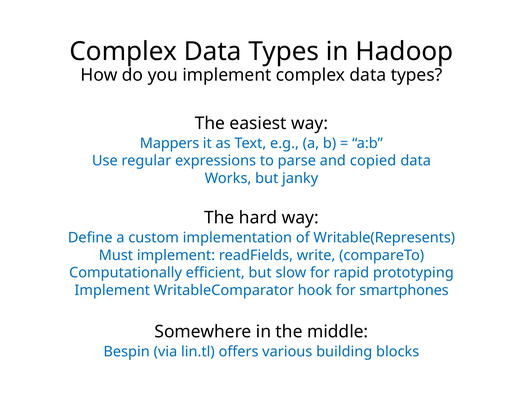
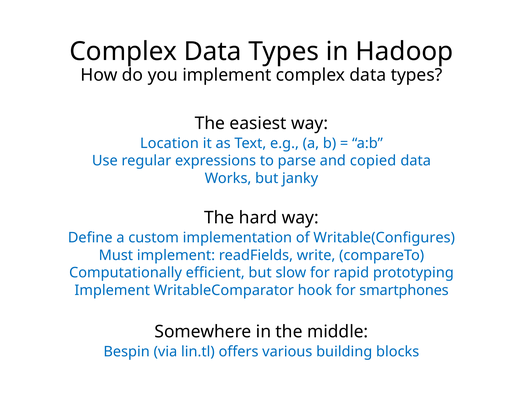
Mappers: Mappers -> Location
Writable(Represents: Writable(Represents -> Writable(Configures
